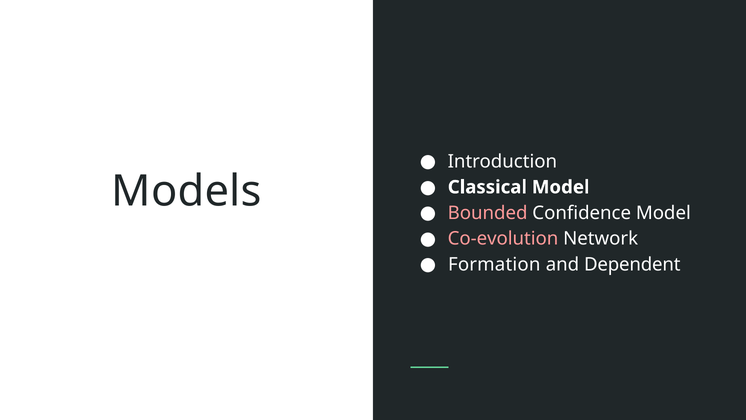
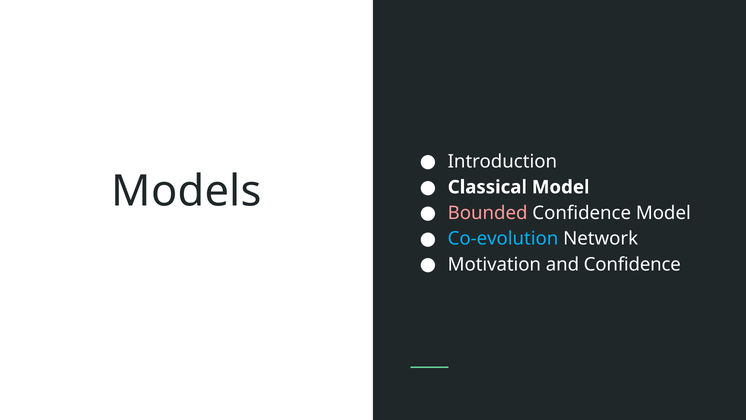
Co-evolution colour: pink -> light blue
Formation: Formation -> Motivation
and Dependent: Dependent -> Confidence
